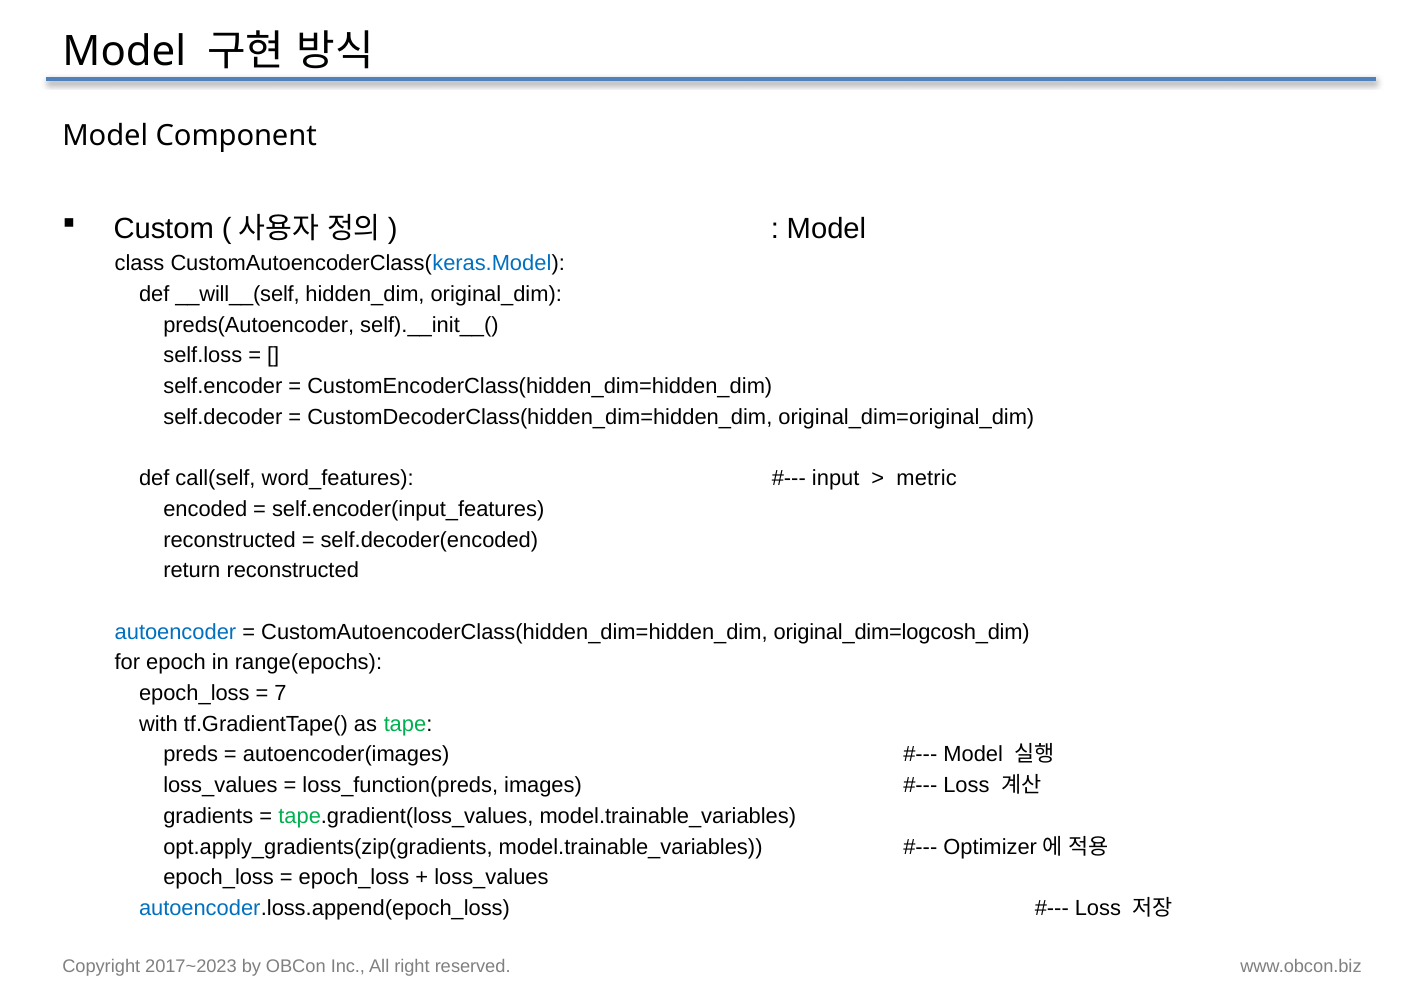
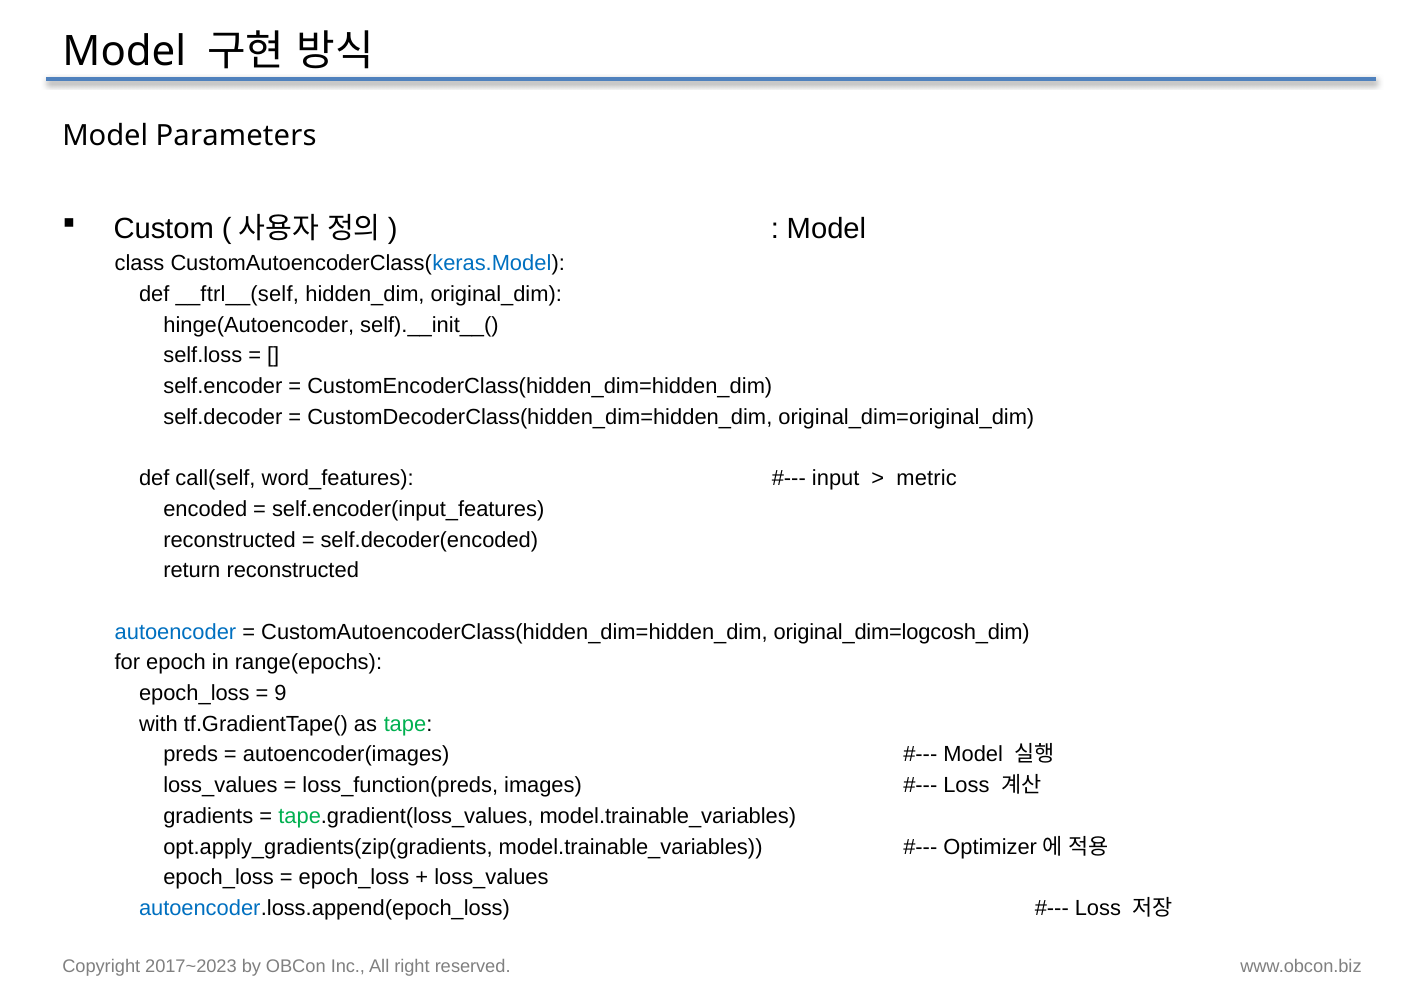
Component: Component -> Parameters
__will__(self: __will__(self -> __ftrl__(self
preds(Autoencoder: preds(Autoencoder -> hinge(Autoencoder
7: 7 -> 9
